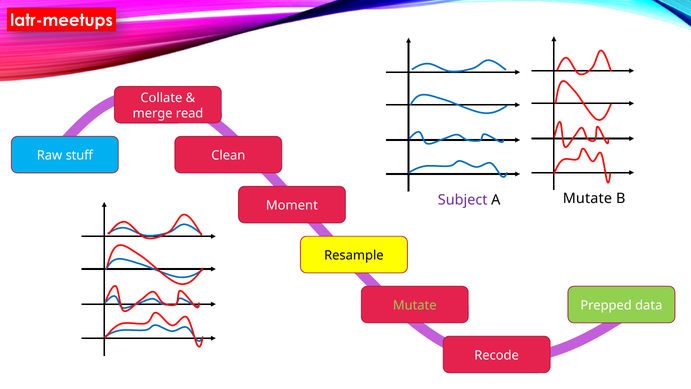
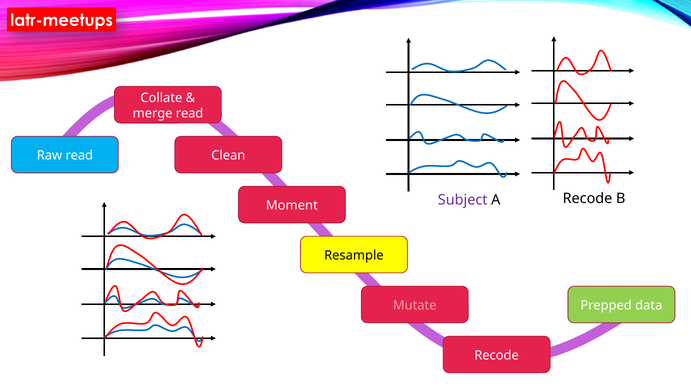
Raw stuff: stuff -> read
A Mutate: Mutate -> Recode
Mutate at (415, 305) colour: light green -> pink
